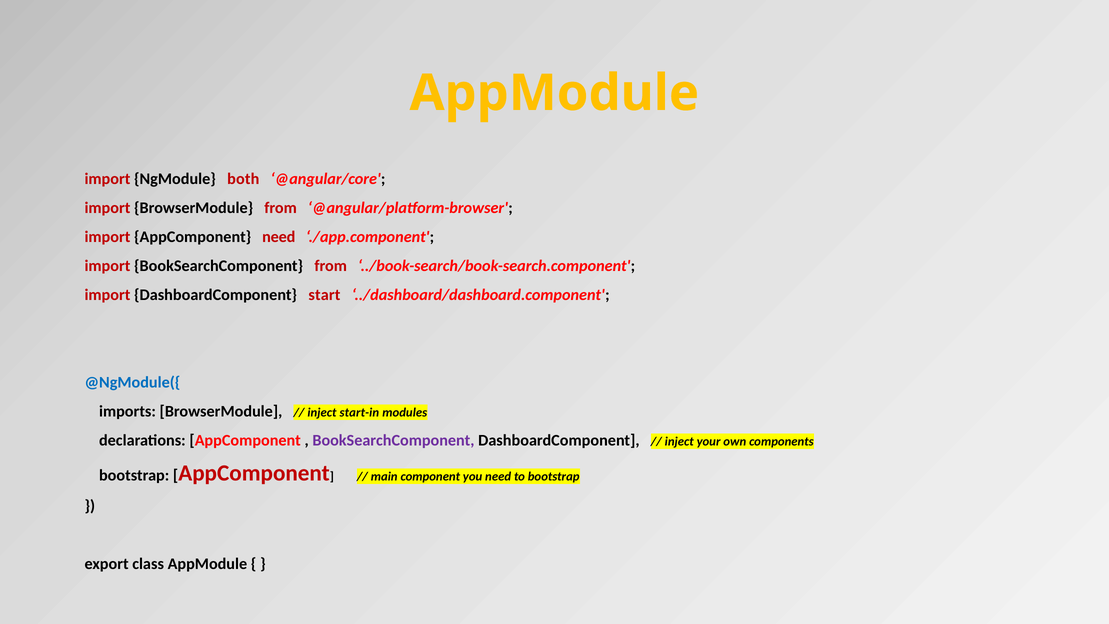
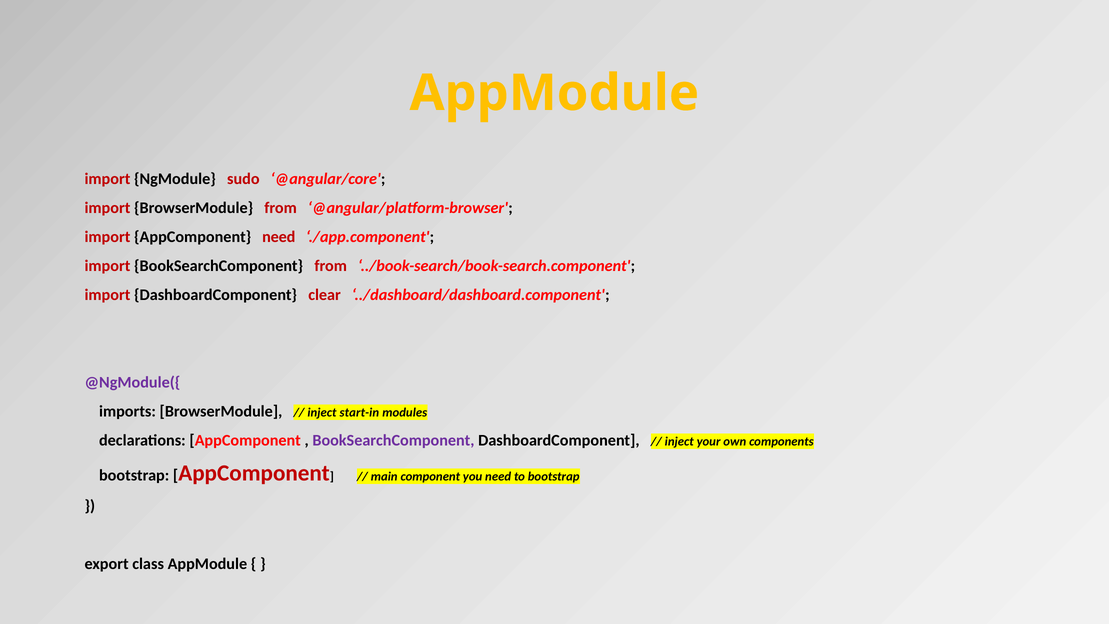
both: both -> sudo
start: start -> clear
@NgModule({ colour: blue -> purple
